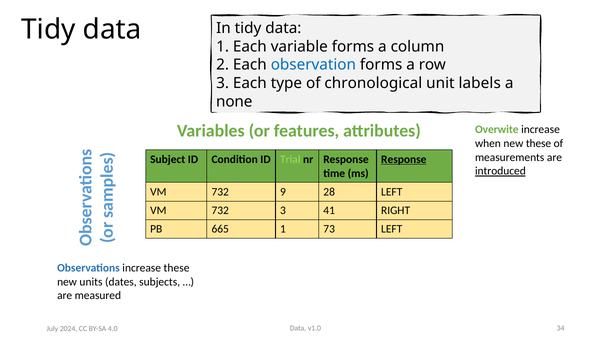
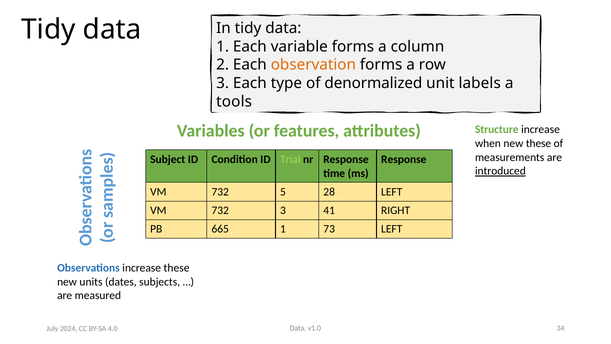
observation colour: blue -> orange
chronological: chronological -> denormalized
none: none -> tools
Overwite: Overwite -> Structure
Response at (404, 159) underline: present -> none
9: 9 -> 5
